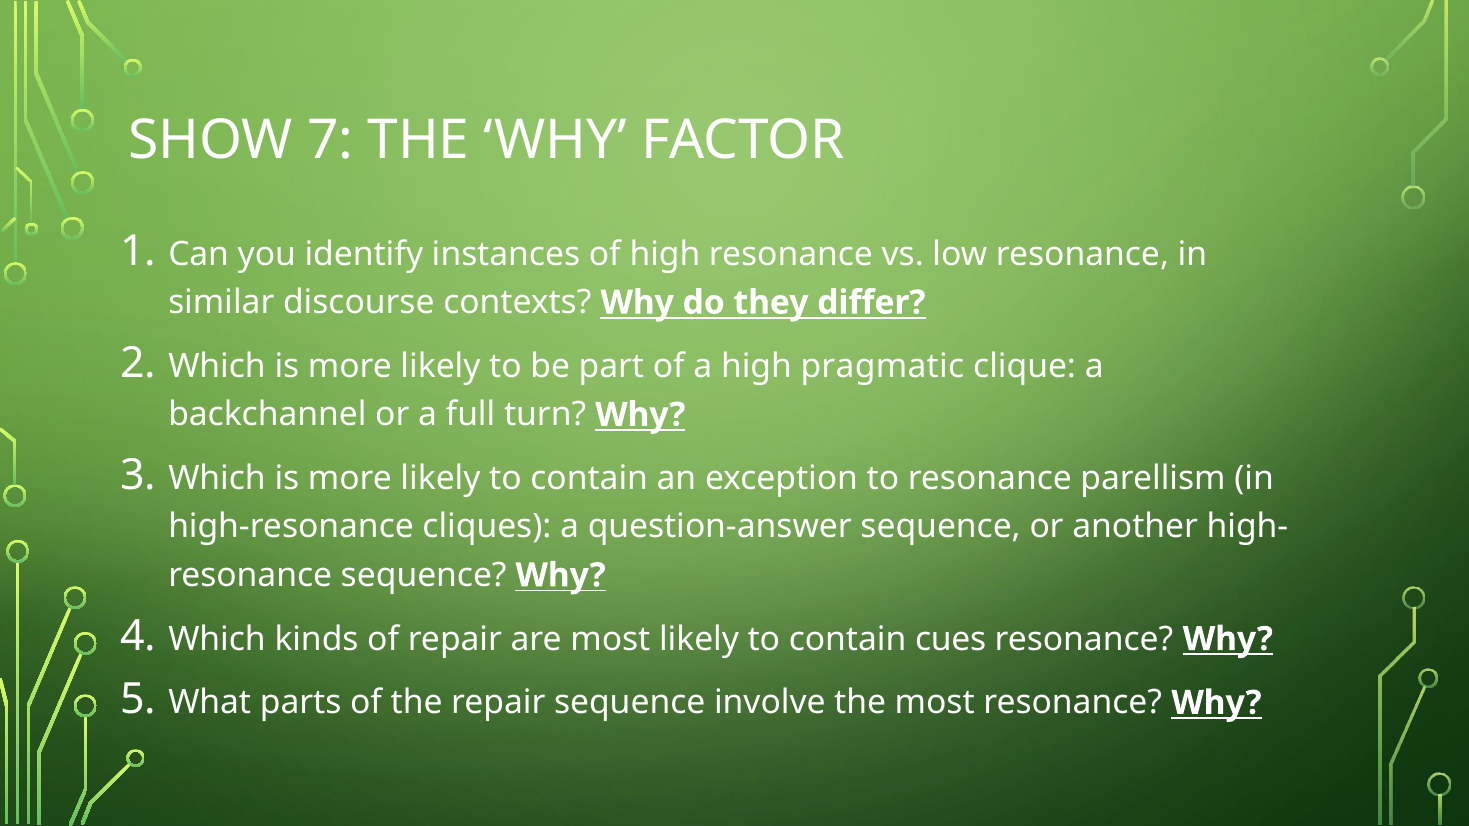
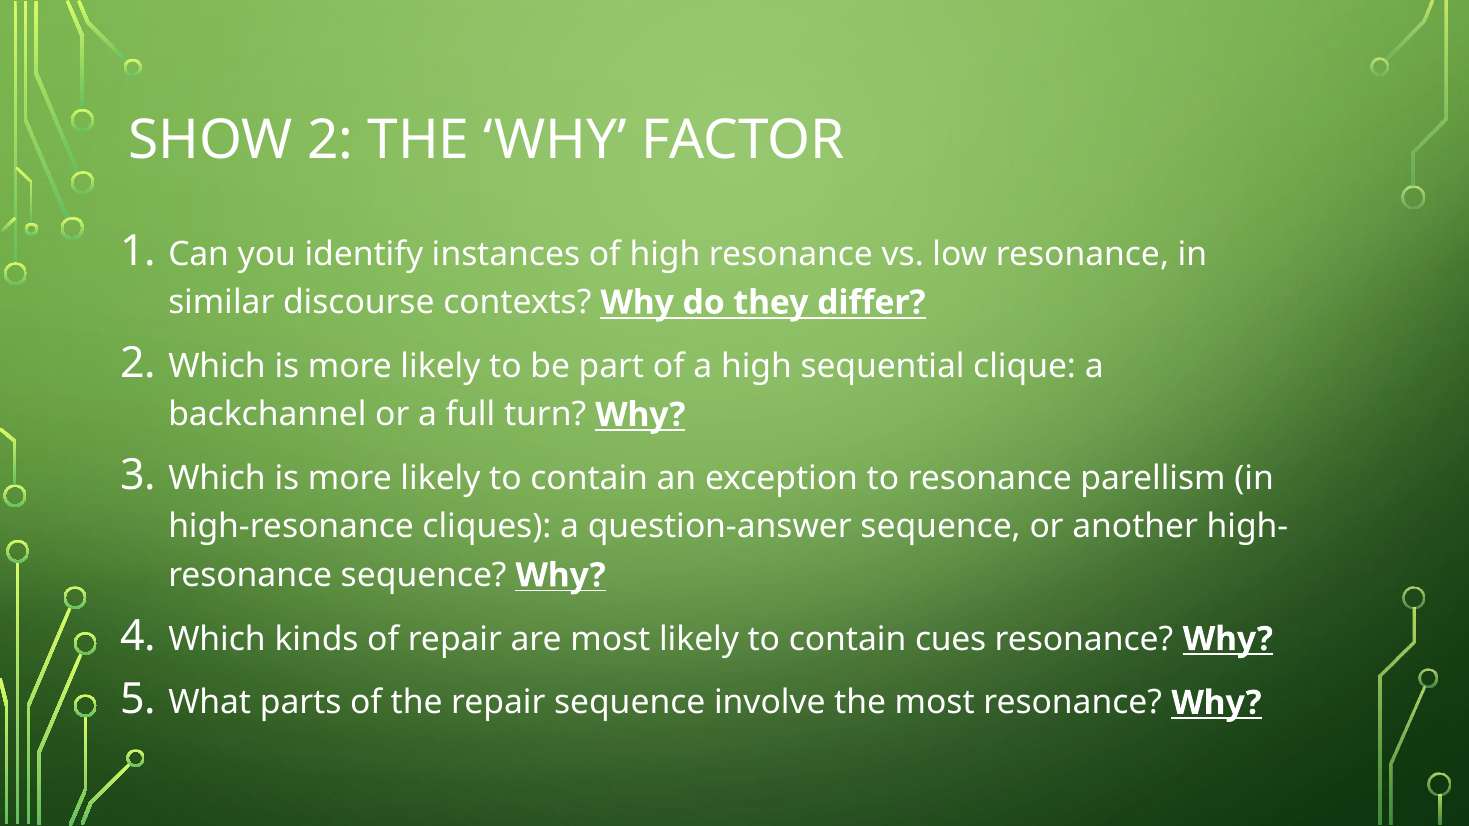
SHOW 7: 7 -> 2
pragmatic: pragmatic -> sequential
